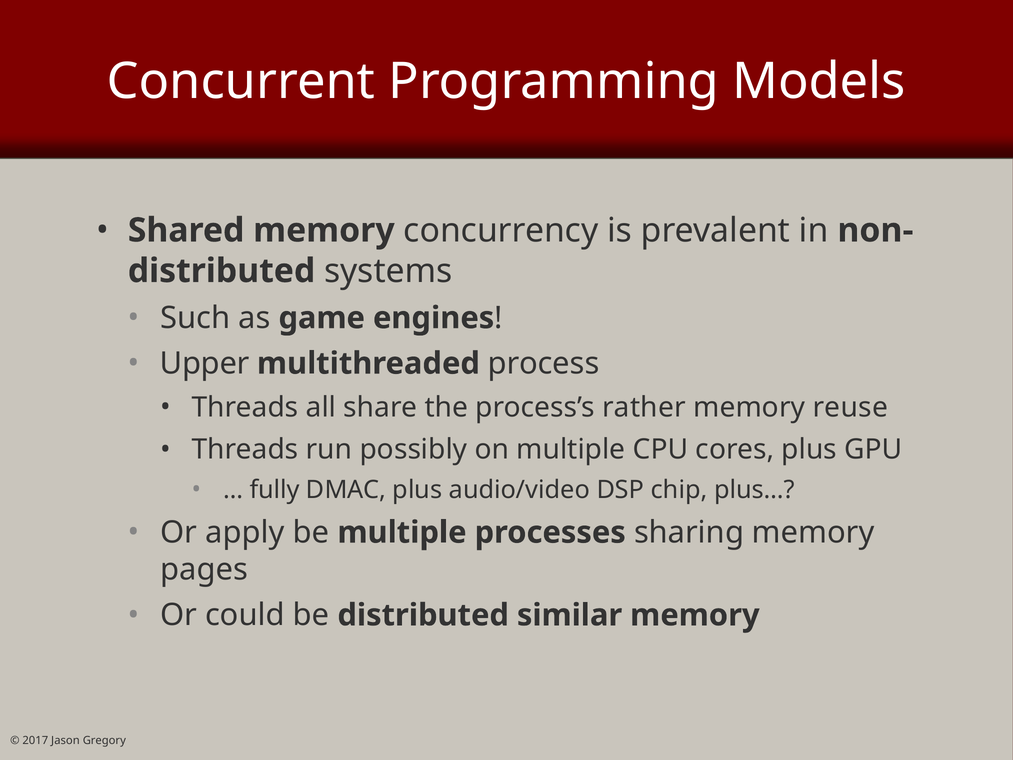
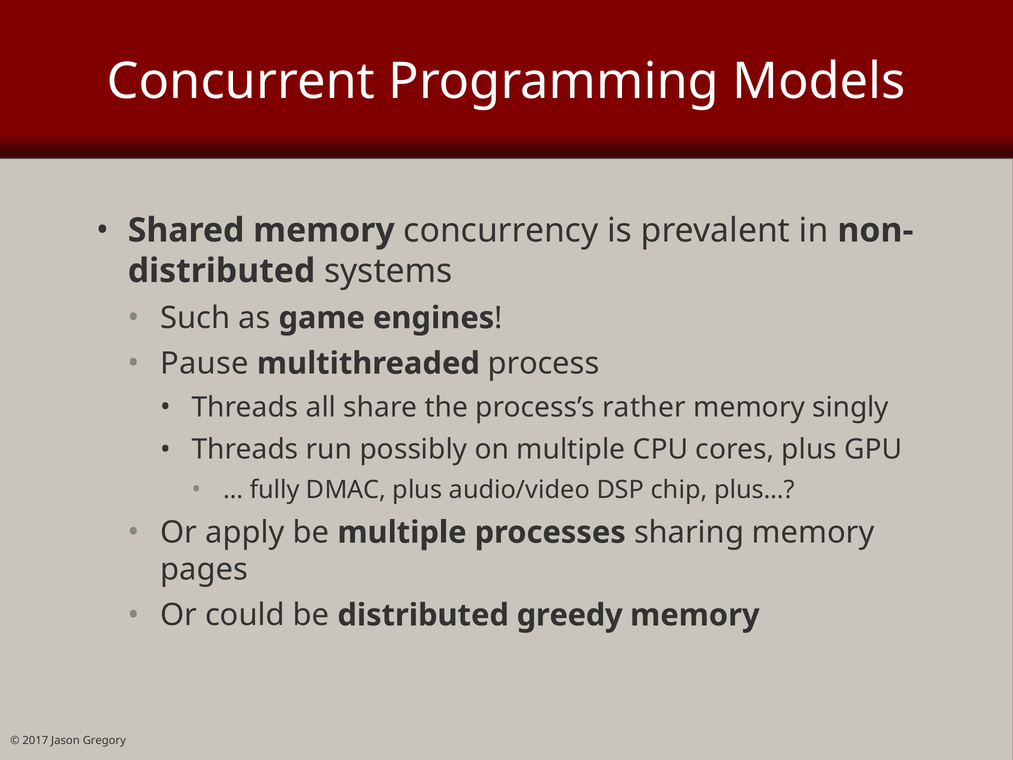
Upper: Upper -> Pause
reuse: reuse -> singly
similar: similar -> greedy
